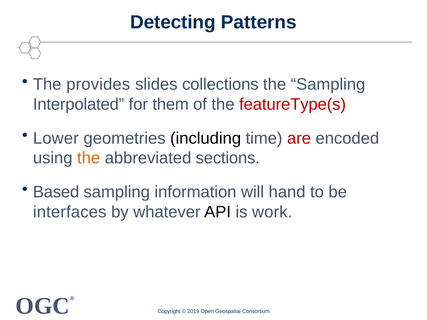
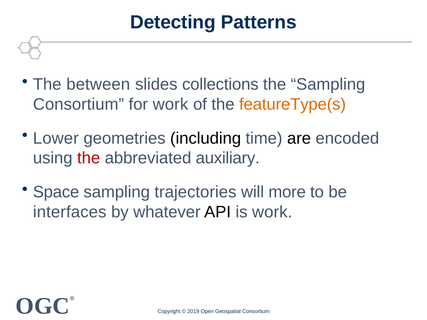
provides: provides -> between
Interpolated at (79, 104): Interpolated -> Consortium
for them: them -> work
featureType(s colour: red -> orange
are colour: red -> black
the at (89, 158) colour: orange -> red
sections: sections -> auxiliary
Based: Based -> Space
information: information -> trajectories
hand: hand -> more
